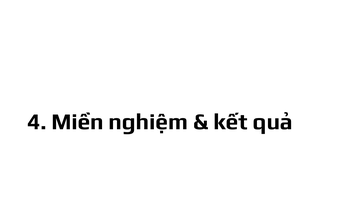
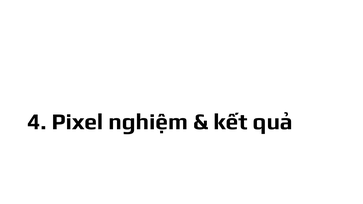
Miền: Miền -> Pixel
